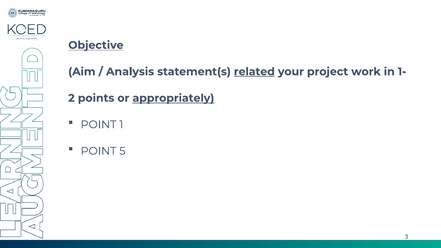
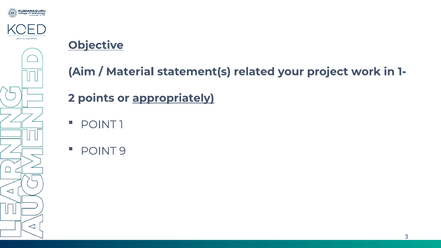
Analysis: Analysis -> Material
related underline: present -> none
5: 5 -> 9
